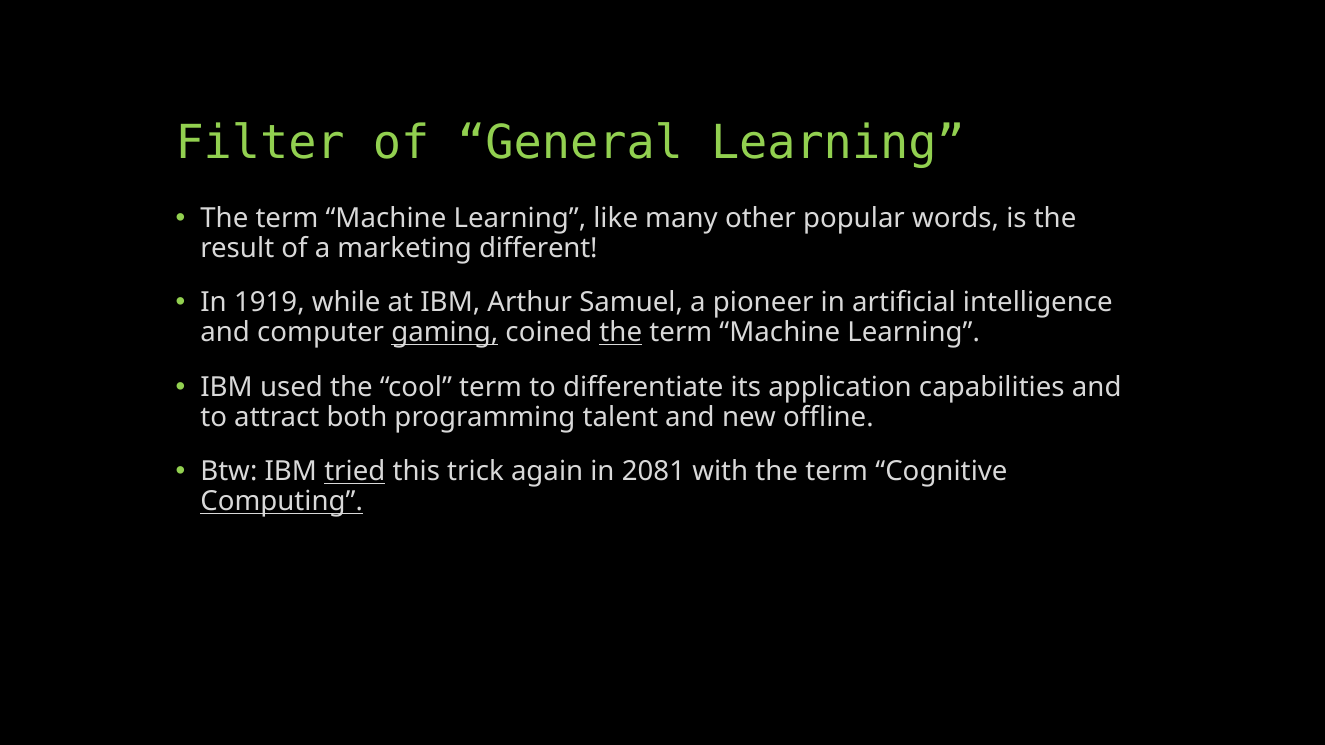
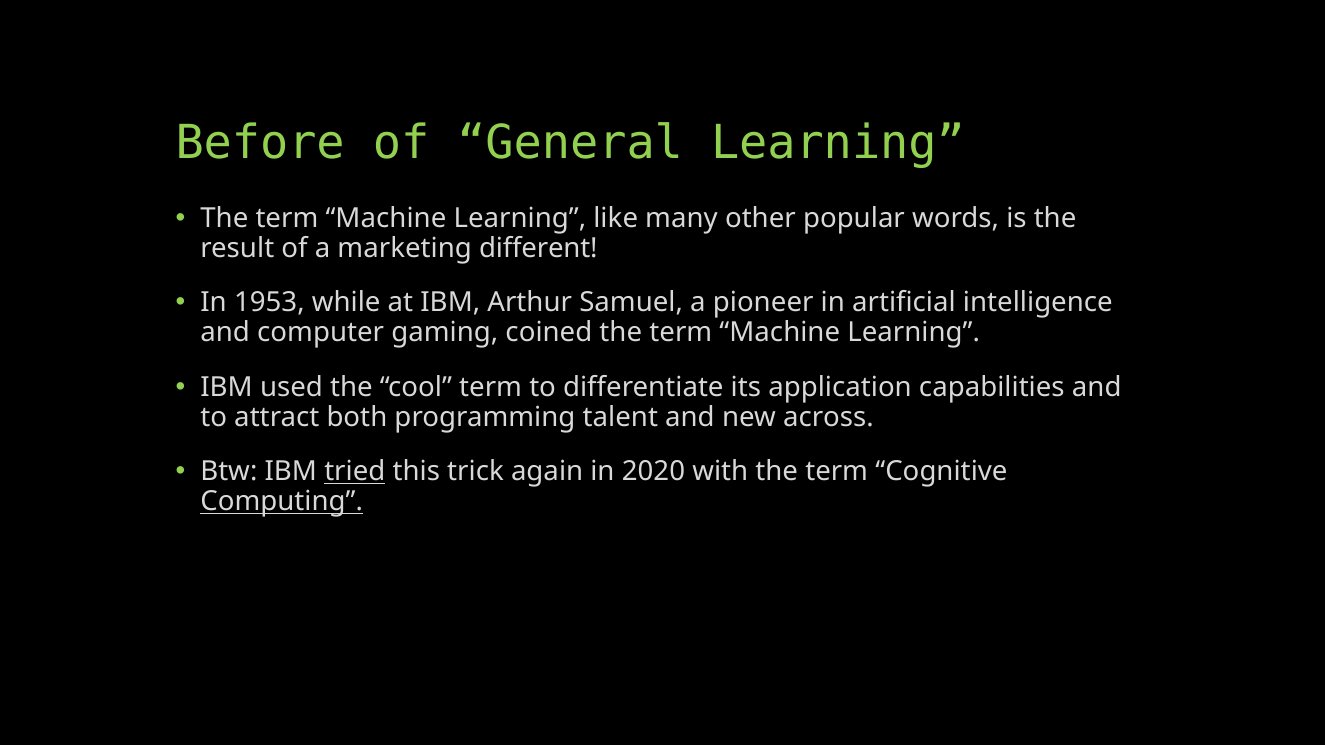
Filter: Filter -> Before
1919: 1919 -> 1953
gaming underline: present -> none
the at (621, 333) underline: present -> none
offline: offline -> across
2081: 2081 -> 2020
